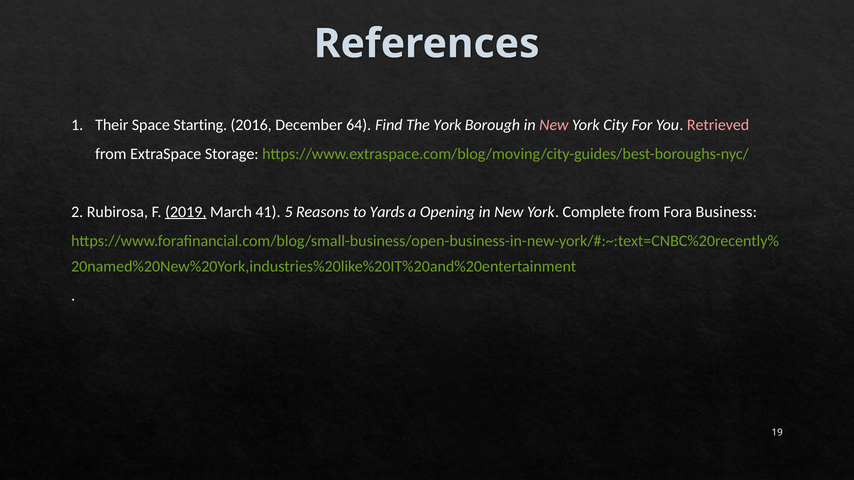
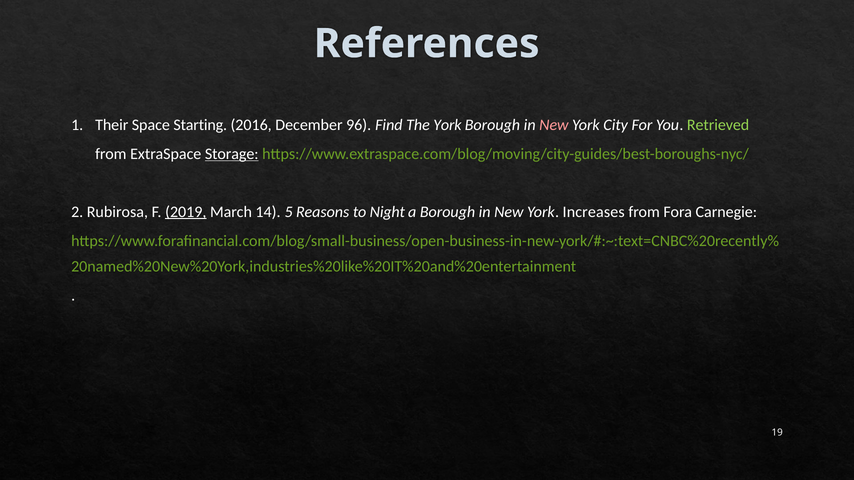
64: 64 -> 96
Retrieved colour: pink -> light green
Storage underline: none -> present
41: 41 -> 14
Yards: Yards -> Night
a Opening: Opening -> Borough
Complete: Complete -> Increases
Business: Business -> Carnegie
